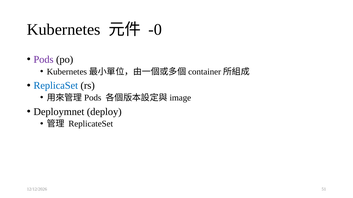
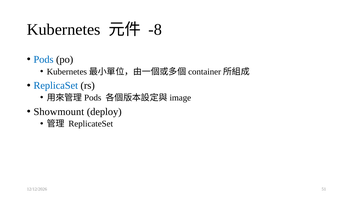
-0: -0 -> -8
Pods colour: purple -> blue
Deploymnet: Deploymnet -> Showmount
